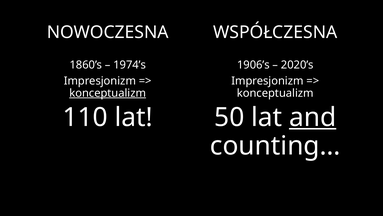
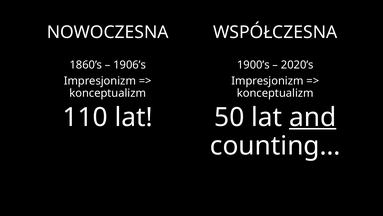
1974’s: 1974’s -> 1906’s
1906’s: 1906’s -> 1900’s
konceptualizm at (108, 93) underline: present -> none
